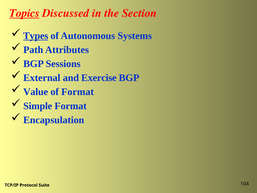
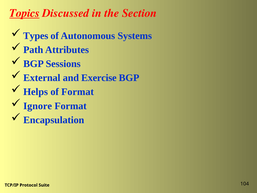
Types underline: present -> none
Value: Value -> Helps
Simple: Simple -> Ignore
